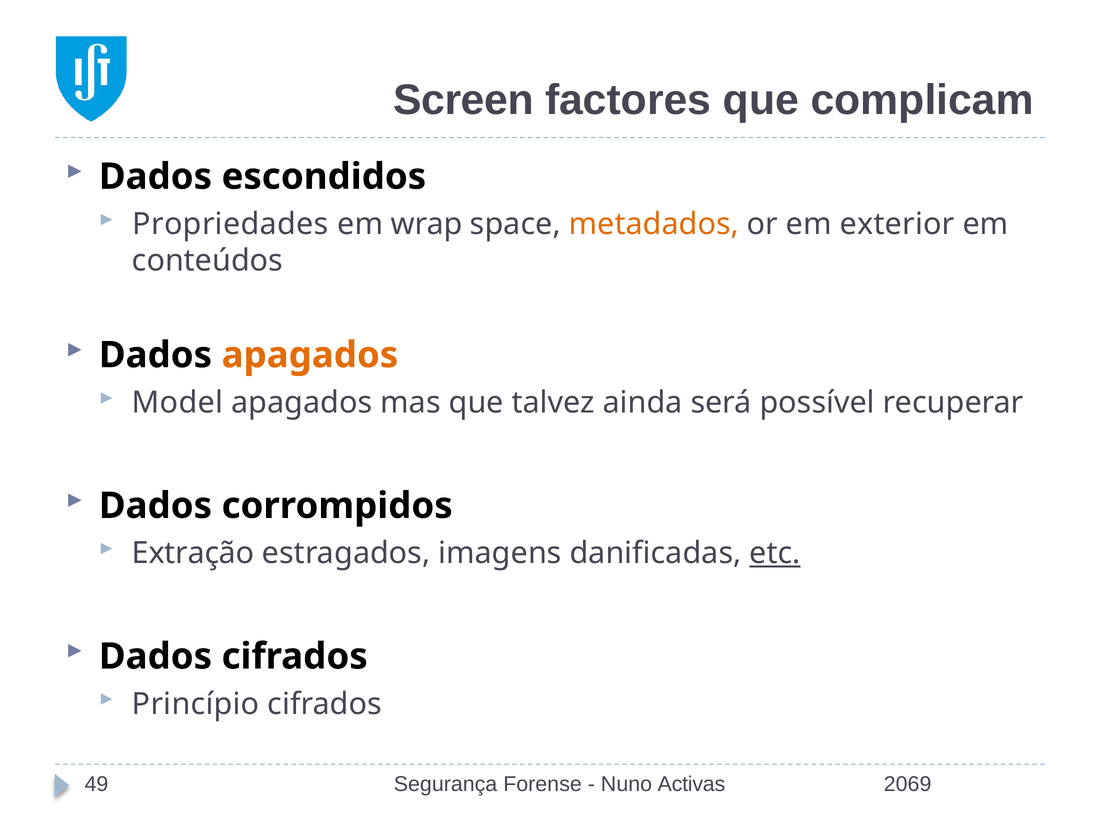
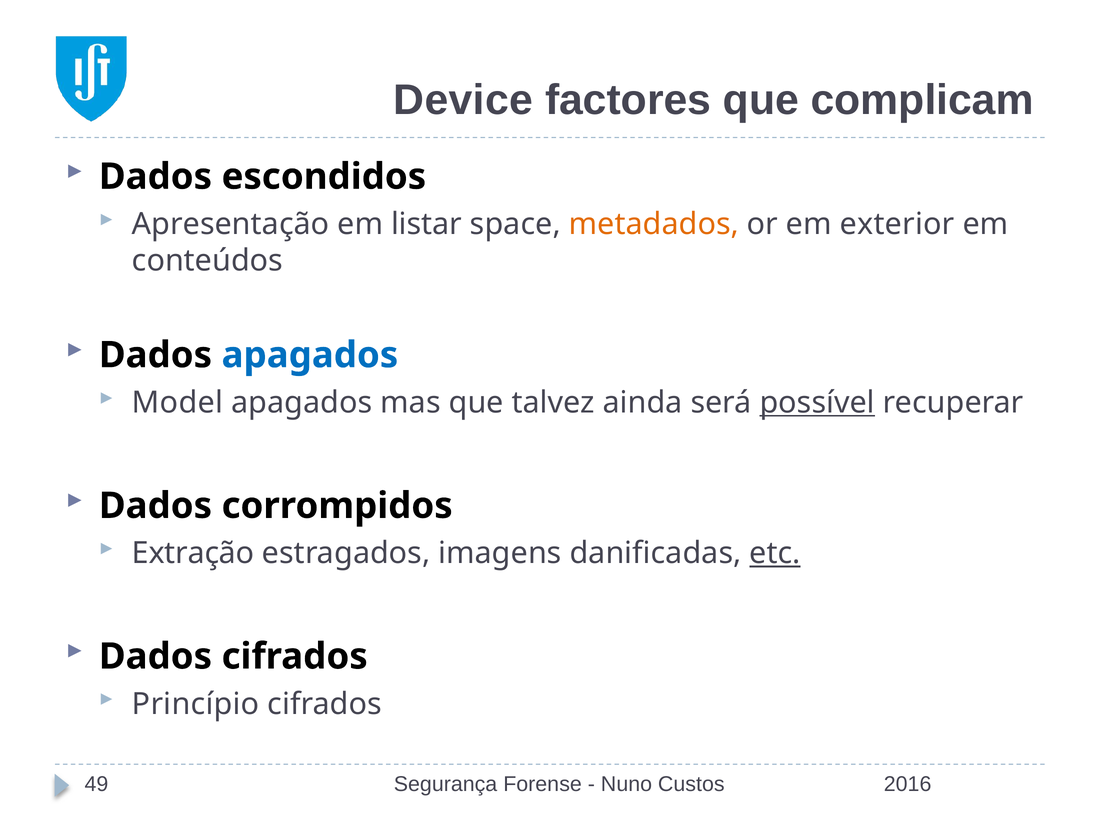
Screen: Screen -> Device
Propriedades: Propriedades -> Apresentação
wrap: wrap -> listar
apagados at (310, 355) colour: orange -> blue
possível underline: none -> present
Activas: Activas -> Custos
2069: 2069 -> 2016
